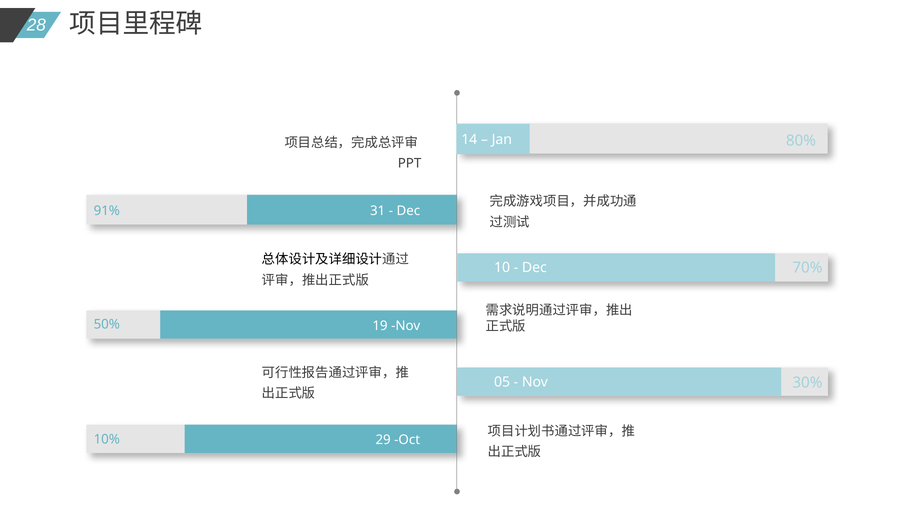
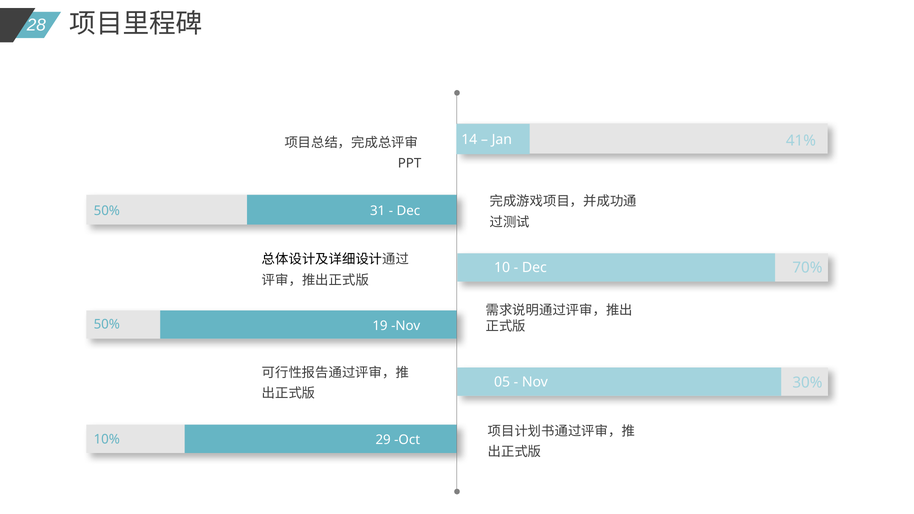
80%: 80% -> 41%
91% at (107, 211): 91% -> 50%
